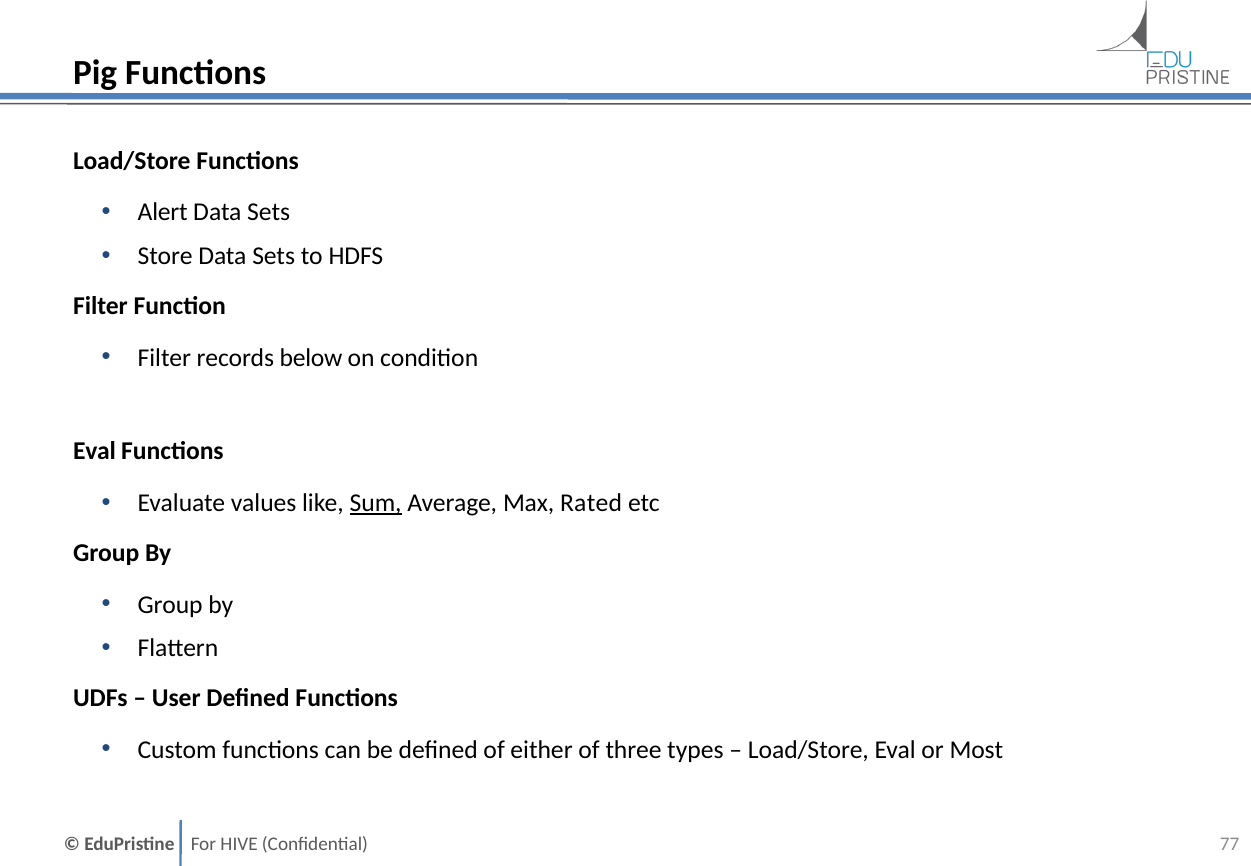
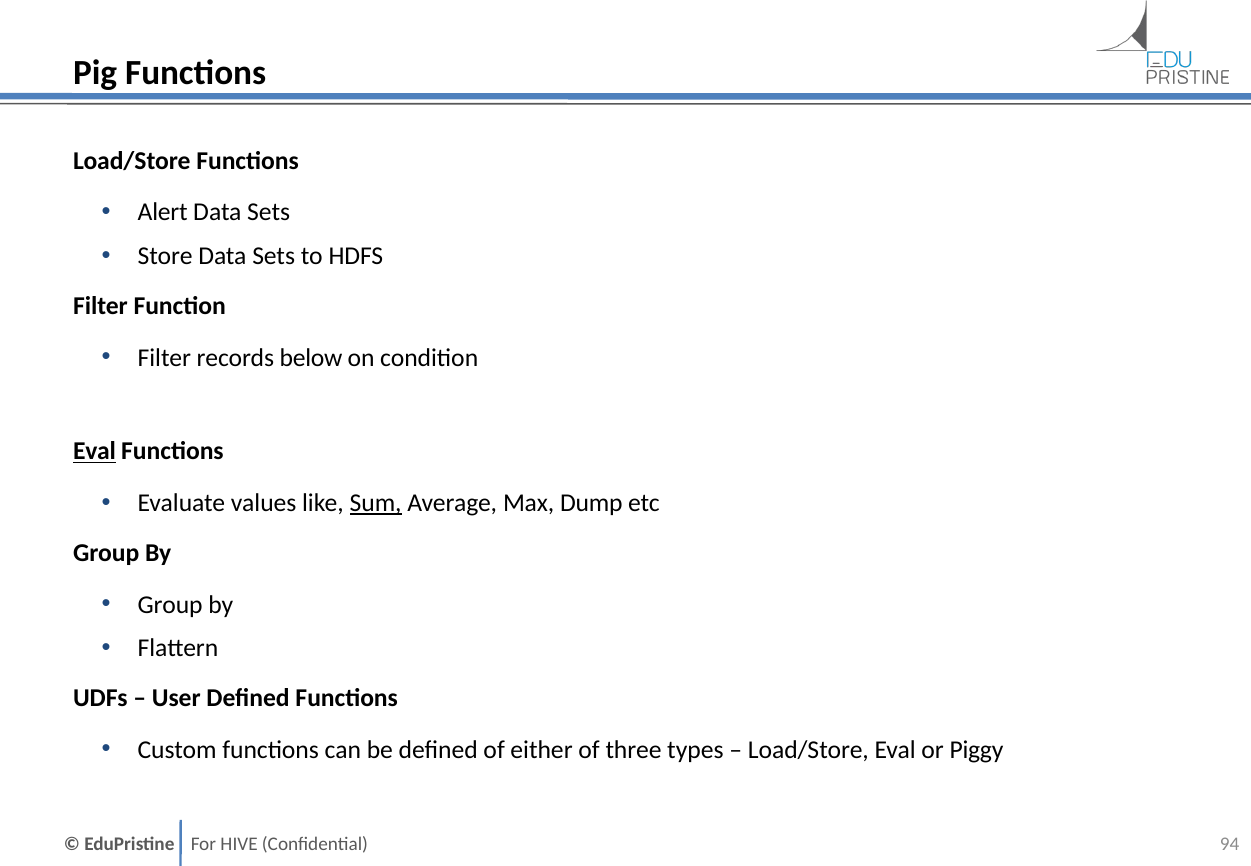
Eval at (94, 451) underline: none -> present
Rated: Rated -> Dump
Most: Most -> Piggy
77: 77 -> 94
